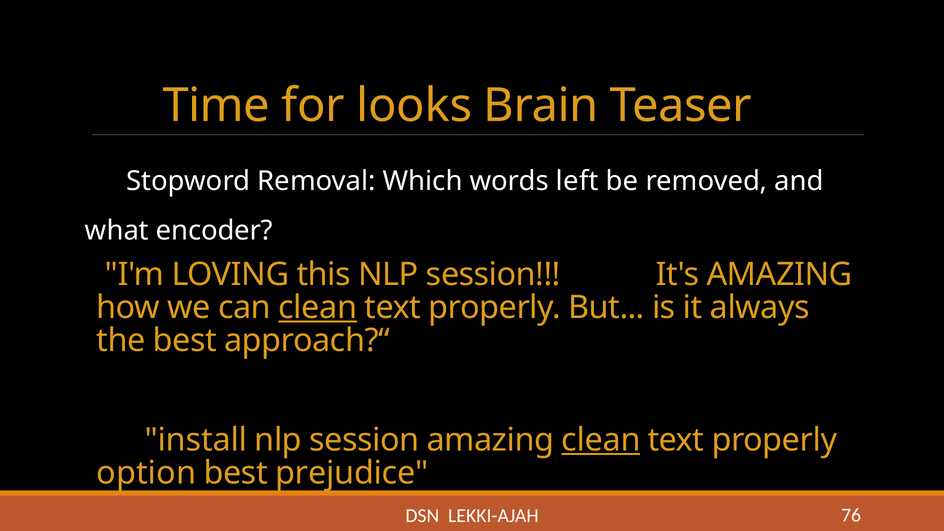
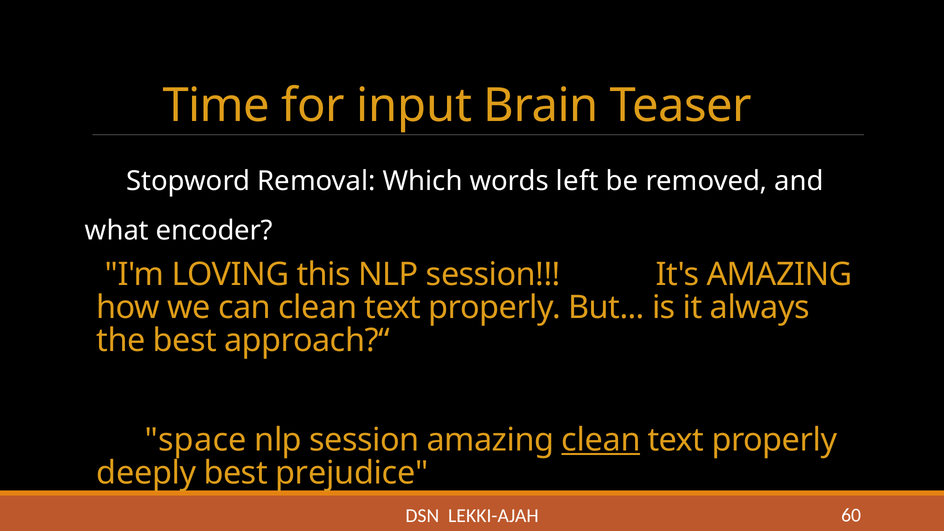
looks: looks -> input
clean at (318, 308) underline: present -> none
install: install -> space
option: option -> deeply
76: 76 -> 60
